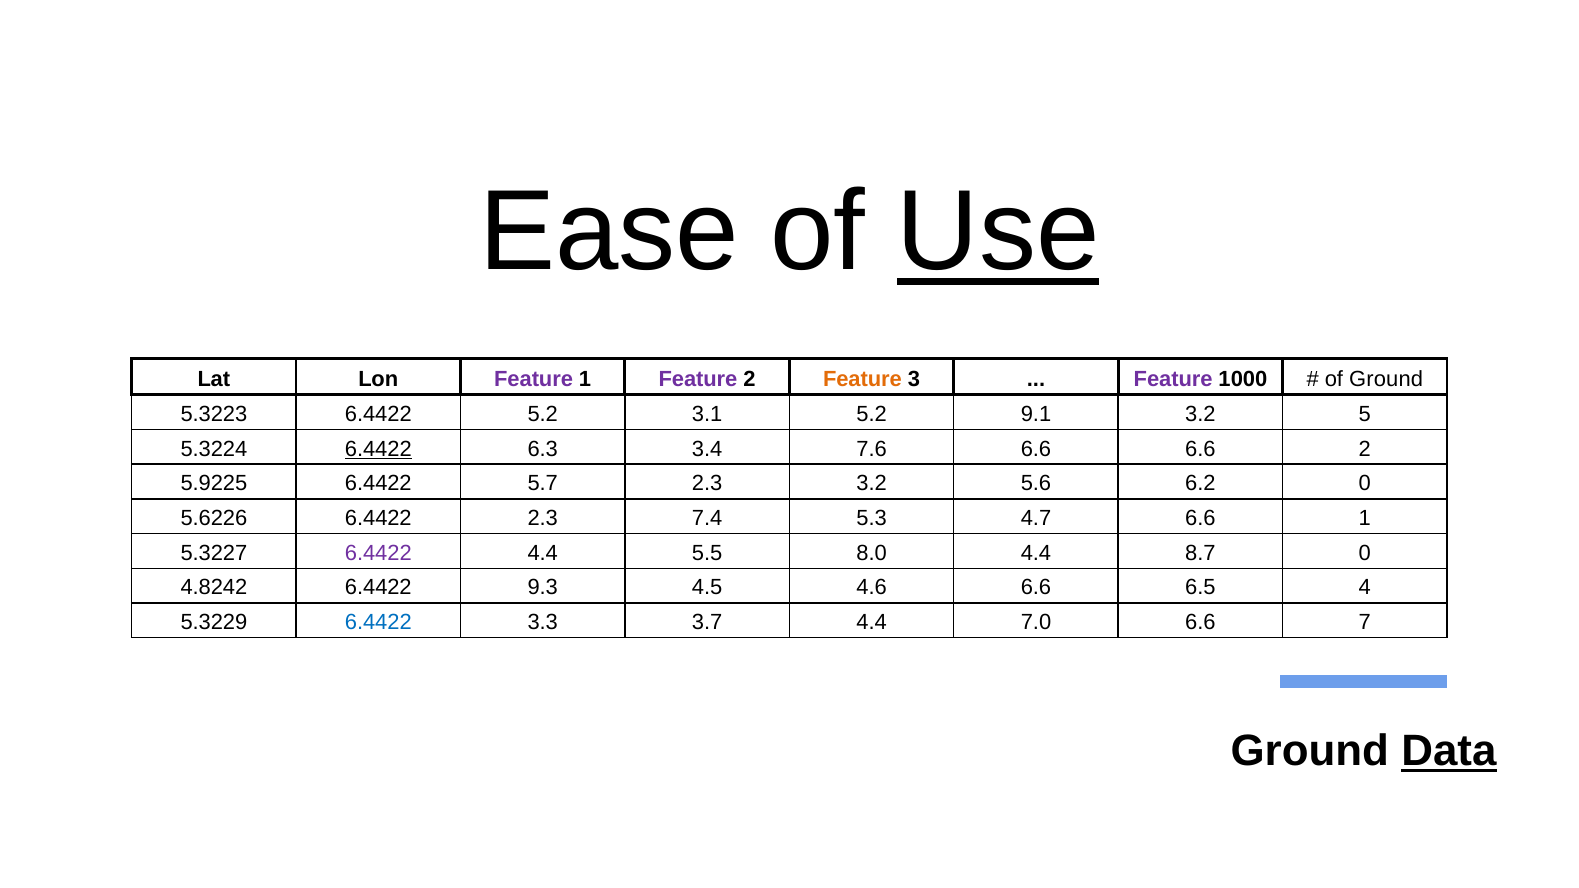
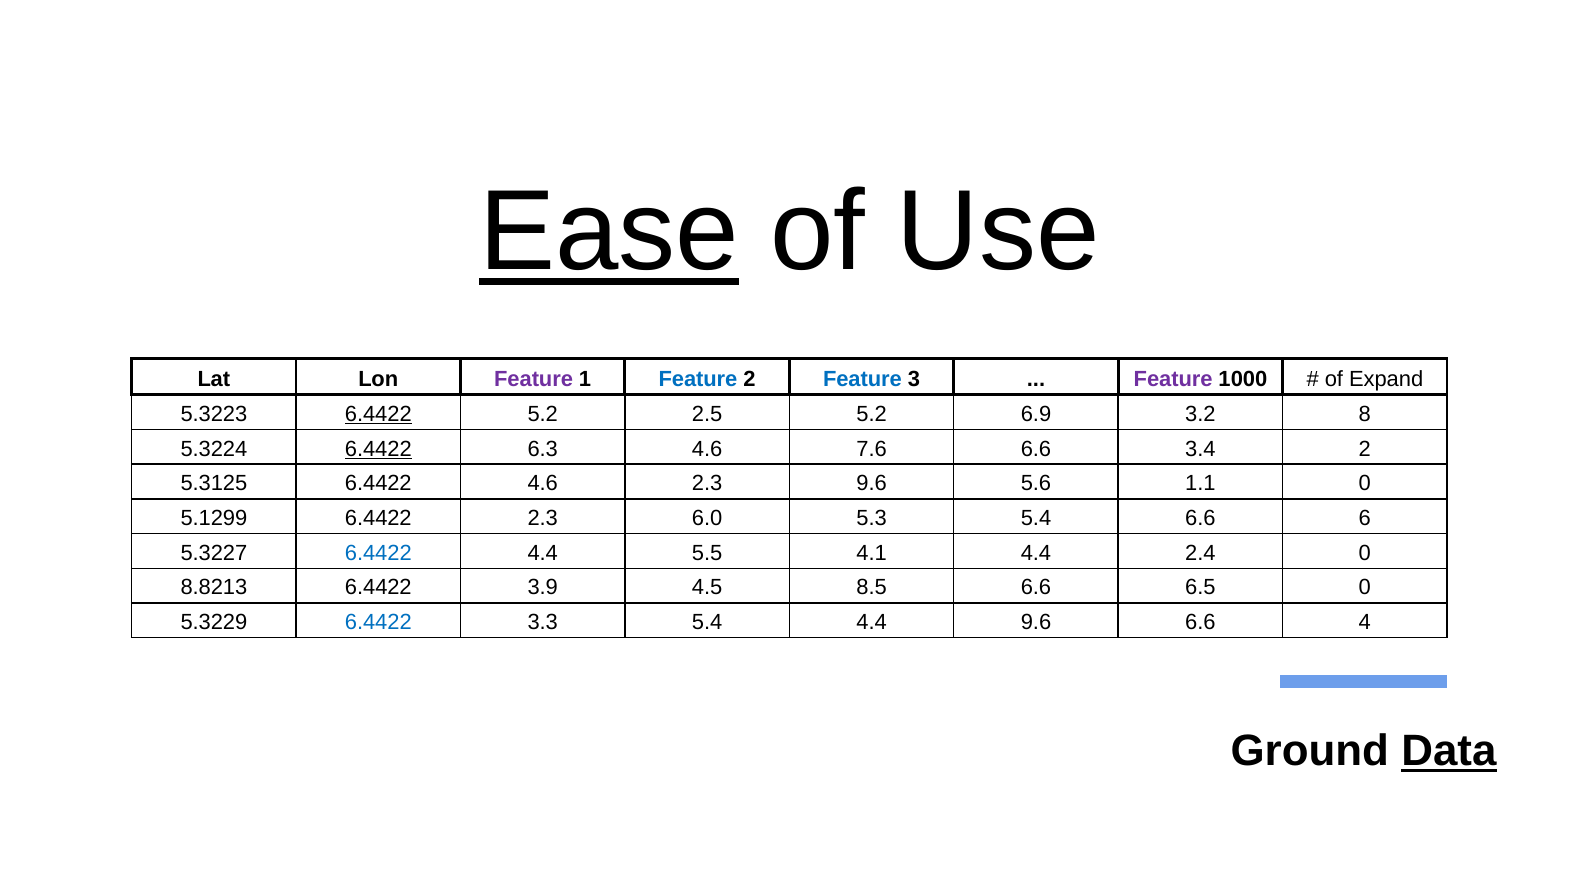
Ease underline: none -> present
Use underline: present -> none
Feature at (698, 380) colour: purple -> blue
Feature at (862, 380) colour: orange -> blue
of Ground: Ground -> Expand
6.4422 at (378, 414) underline: none -> present
3.1: 3.1 -> 2.5
9.1: 9.1 -> 6.9
5: 5 -> 8
6.3 3.4: 3.4 -> 4.6
6.6 6.6: 6.6 -> 3.4
5.9225: 5.9225 -> 5.3125
6.4422 5.7: 5.7 -> 4.6
2.3 3.2: 3.2 -> 9.6
6.2: 6.2 -> 1.1
5.6226: 5.6226 -> 5.1299
7.4: 7.4 -> 6.0
5.3 4.7: 4.7 -> 5.4
6.6 1: 1 -> 6
6.4422 at (378, 553) colour: purple -> blue
8.0: 8.0 -> 4.1
8.7: 8.7 -> 2.4
4.8242: 4.8242 -> 8.8213
9.3: 9.3 -> 3.9
4.6: 4.6 -> 8.5
6.5 4: 4 -> 0
3.3 3.7: 3.7 -> 5.4
4.4 7.0: 7.0 -> 9.6
7: 7 -> 4
